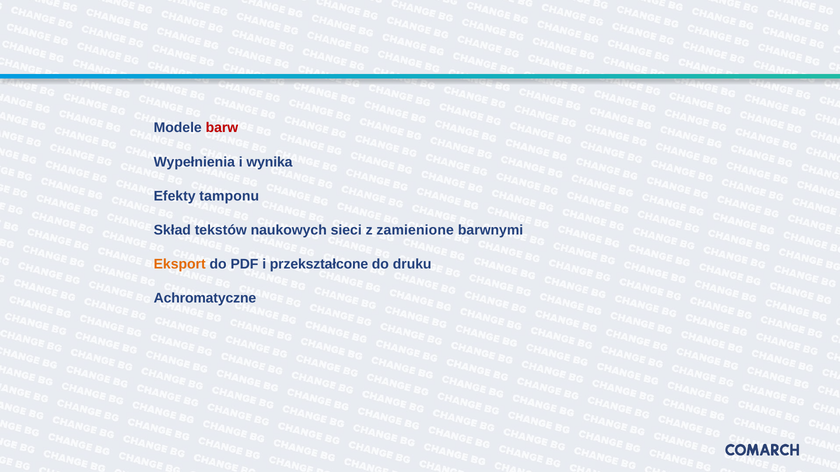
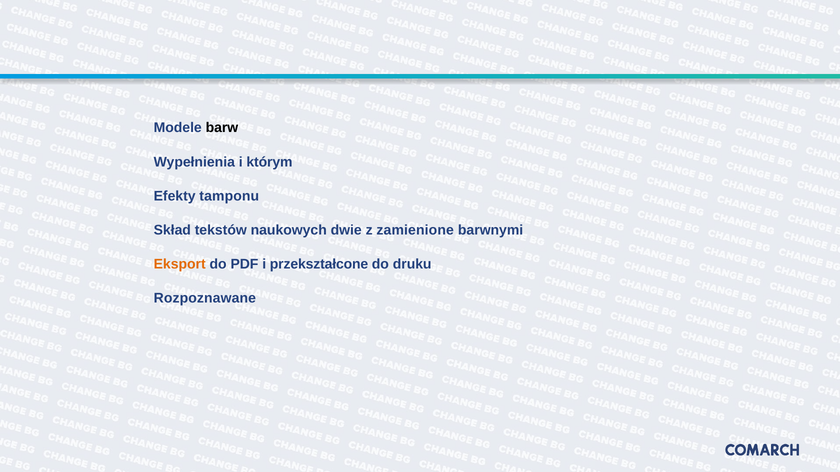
barw colour: red -> black
wynika: wynika -> którym
sieci: sieci -> dwie
Achromatyczne: Achromatyczne -> Rozpoznawane
